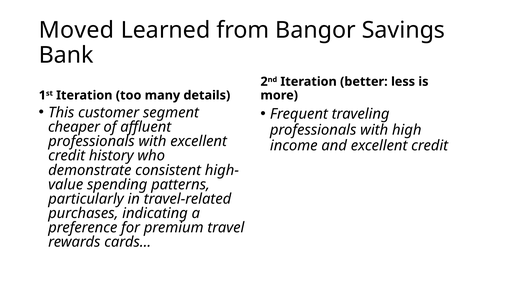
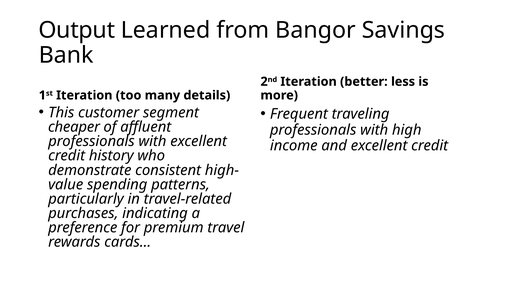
Moved: Moved -> Output
